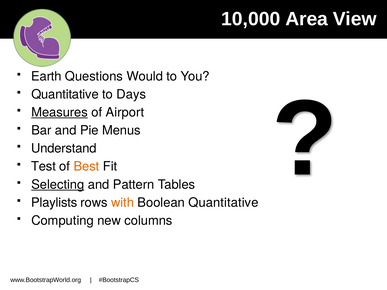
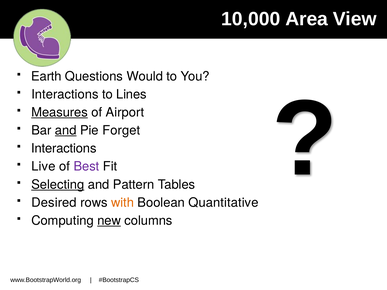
Quantitative at (65, 94): Quantitative -> Interactions
Days: Days -> Lines
and at (66, 131) underline: none -> present
Menus: Menus -> Forget
Understand at (64, 149): Understand -> Interactions
Test: Test -> Live
Best colour: orange -> purple
Playlists: Playlists -> Desired
new underline: none -> present
